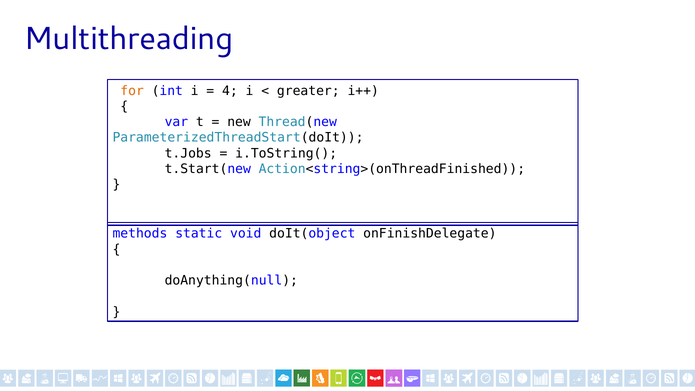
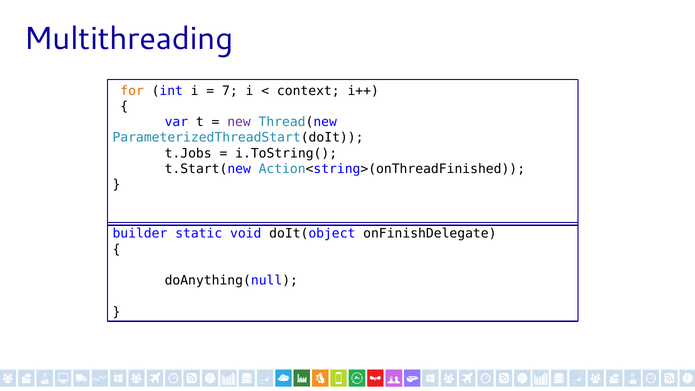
4: 4 -> 7
greater: greater -> context
new colour: black -> purple
methods: methods -> builder
